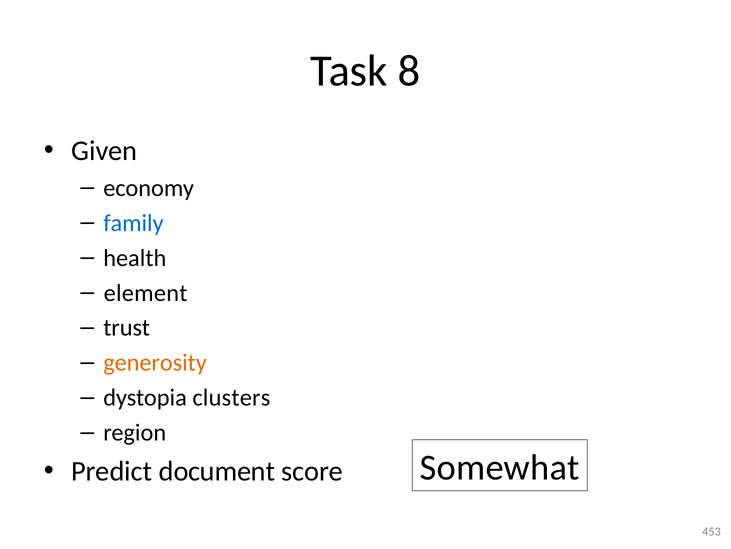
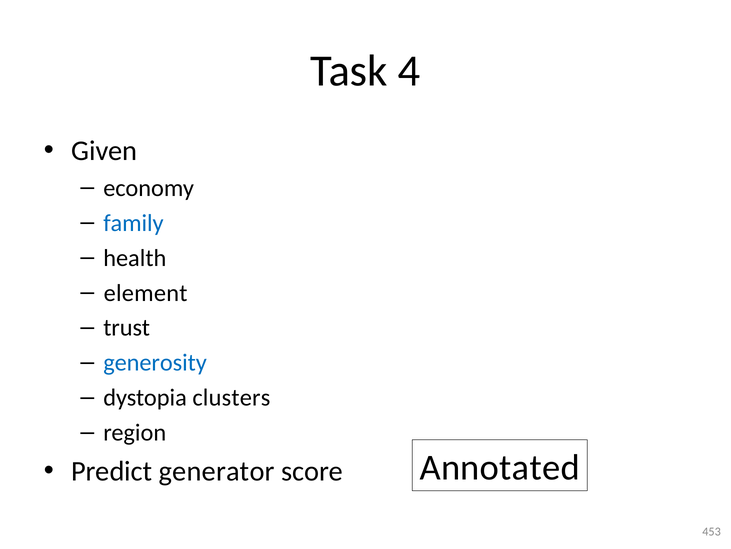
8: 8 -> 4
generosity colour: orange -> blue
document: document -> generator
Somewhat: Somewhat -> Annotated
